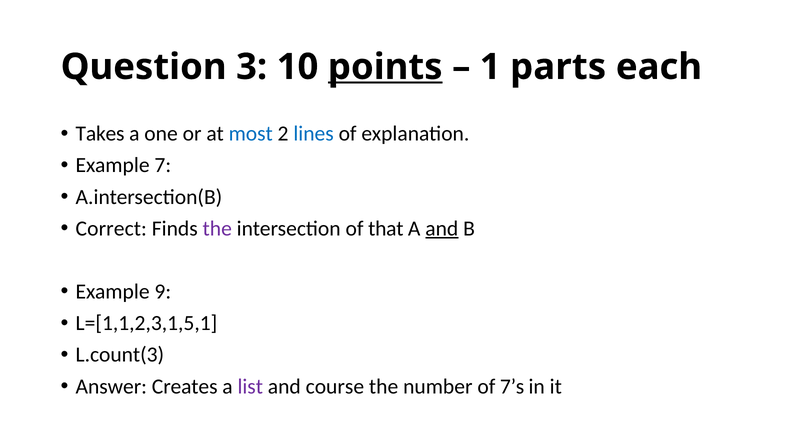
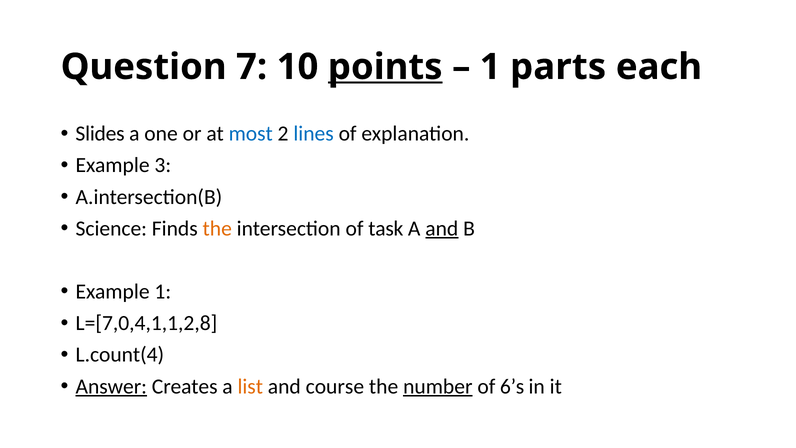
3: 3 -> 7
Takes: Takes -> Slides
7: 7 -> 3
Correct: Correct -> Science
the at (217, 228) colour: purple -> orange
that: that -> task
Example 9: 9 -> 1
L=[1,1,2,3,1,5,1: L=[1,1,2,3,1,5,1 -> L=[7,0,4,1,1,2,8
L.count(3: L.count(3 -> L.count(4
Answer underline: none -> present
list colour: purple -> orange
number underline: none -> present
7’s: 7’s -> 6’s
